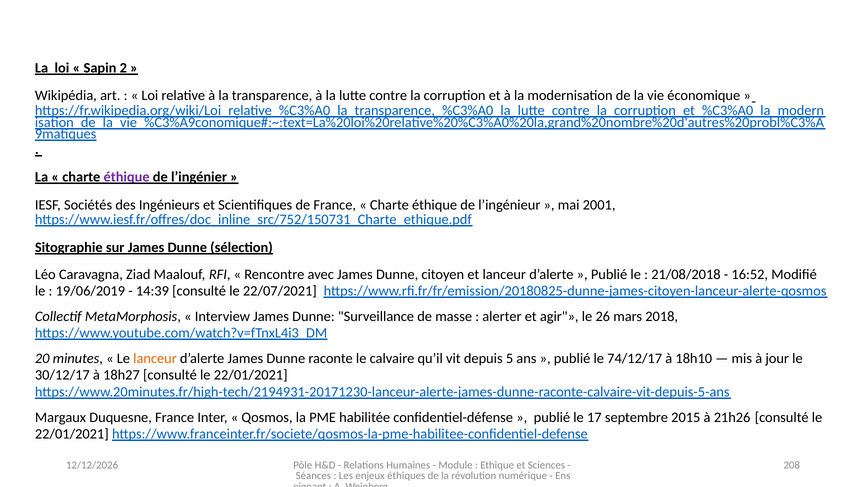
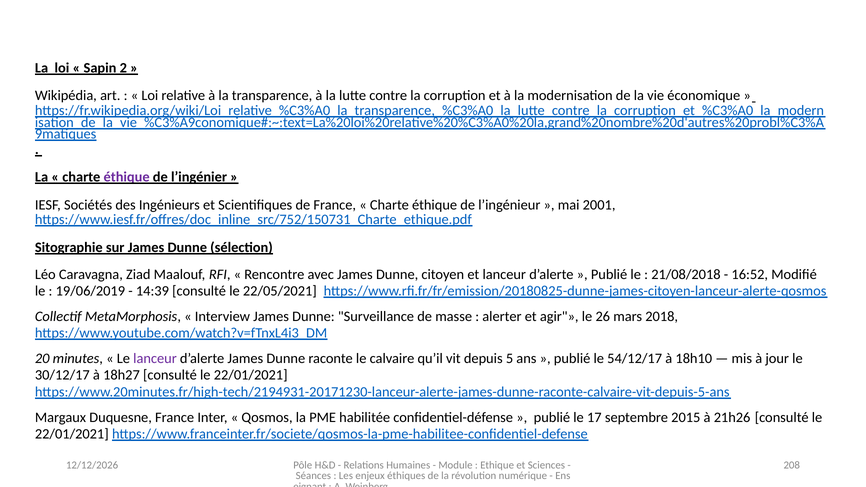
22/07/2021: 22/07/2021 -> 22/05/2021
lanceur at (155, 359) colour: orange -> purple
74/12/17: 74/12/17 -> 54/12/17
